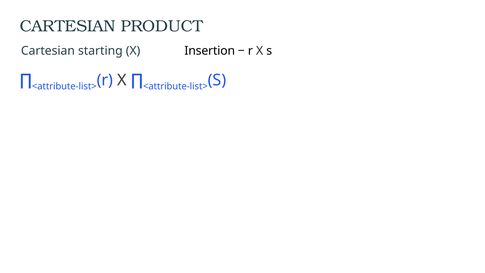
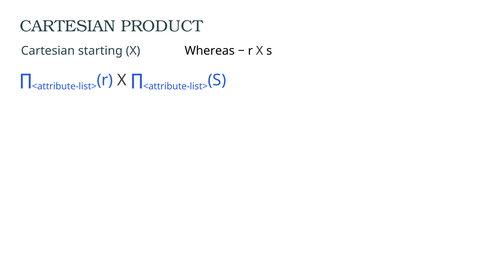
Insertion: Insertion -> Whereas
